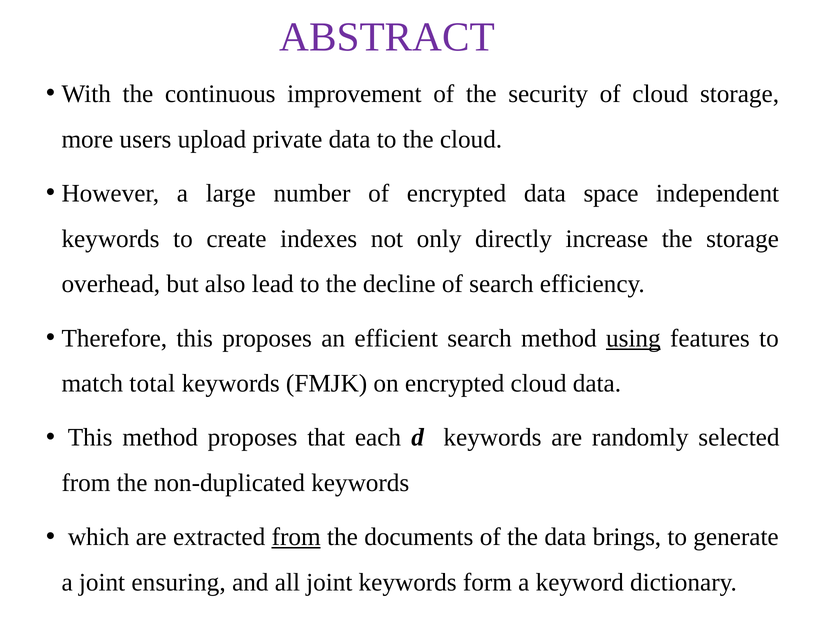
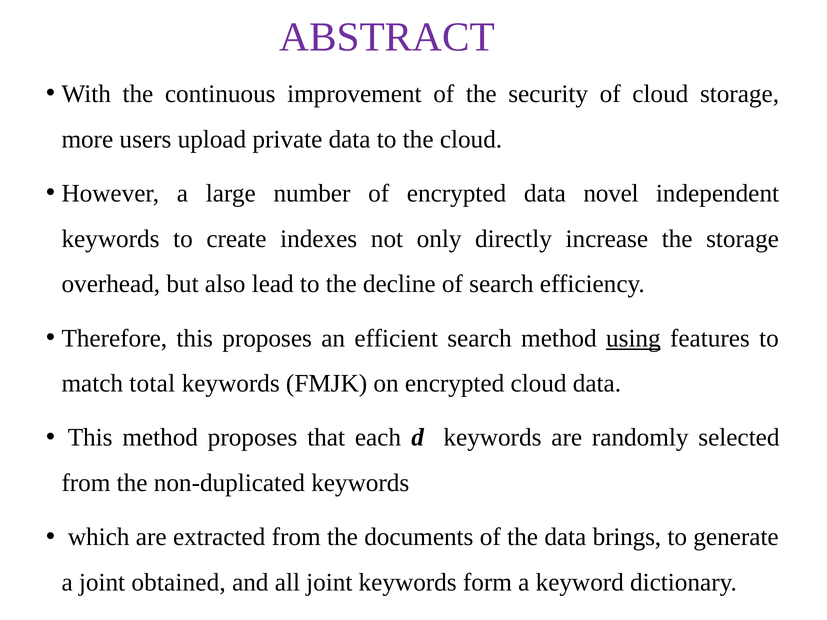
space: space -> novel
from at (296, 537) underline: present -> none
ensuring: ensuring -> obtained
